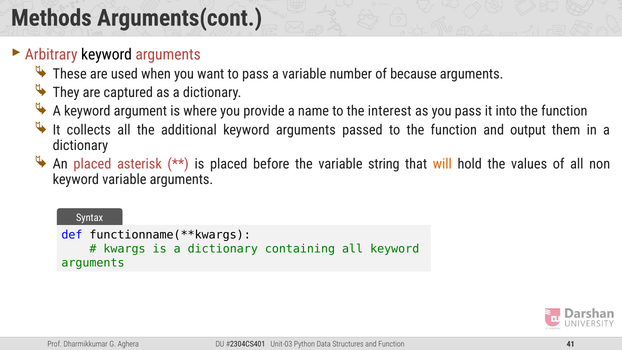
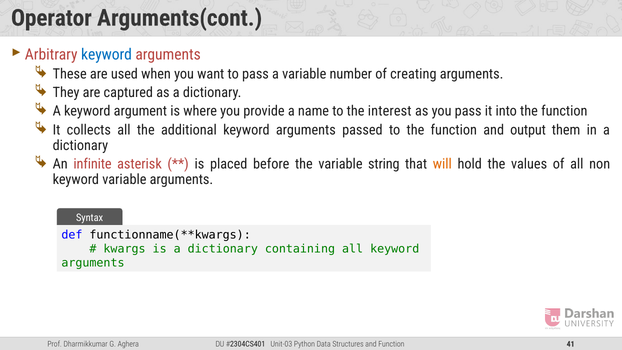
Methods: Methods -> Operator
keyword at (107, 55) colour: black -> blue
because: because -> creating
An placed: placed -> infinite
